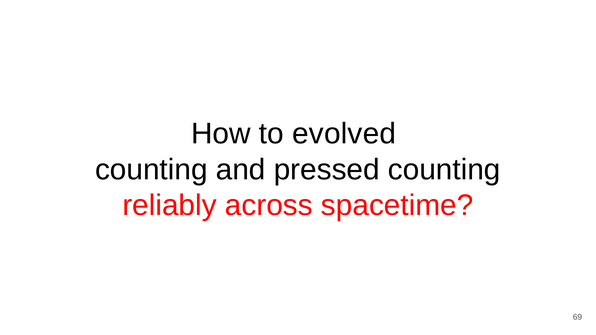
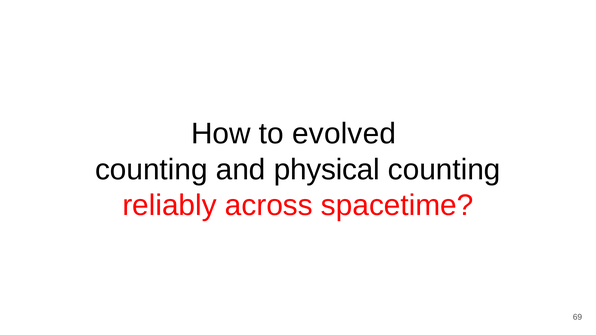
pressed: pressed -> physical
